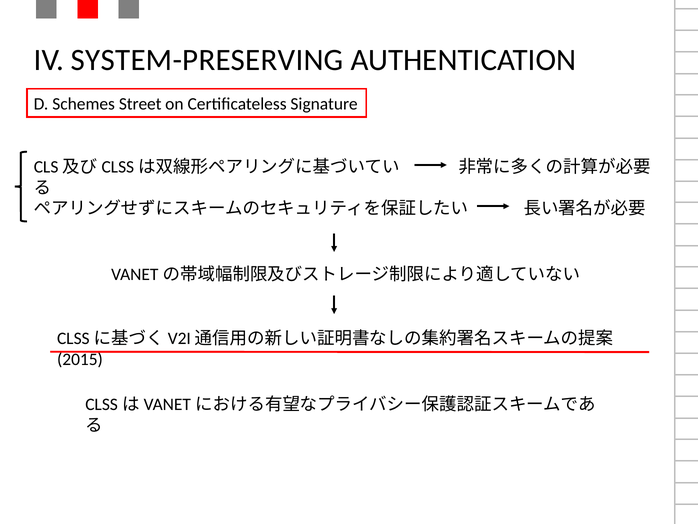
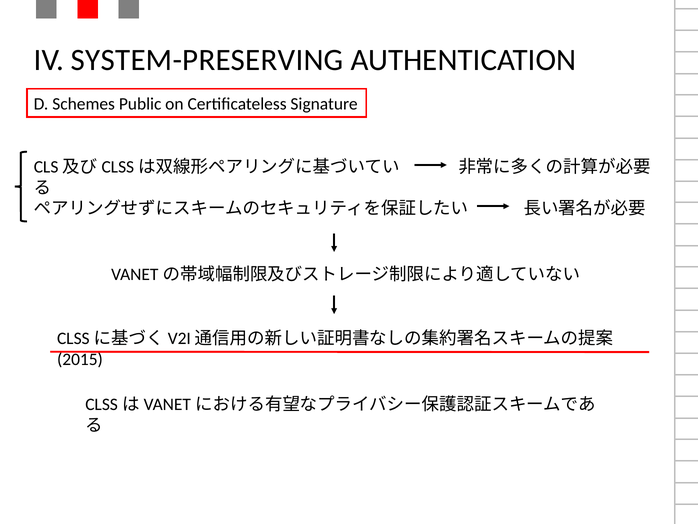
Street: Street -> Public
